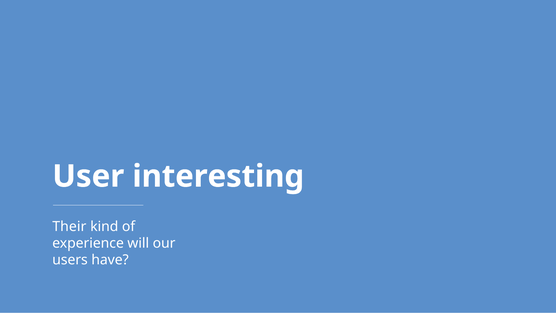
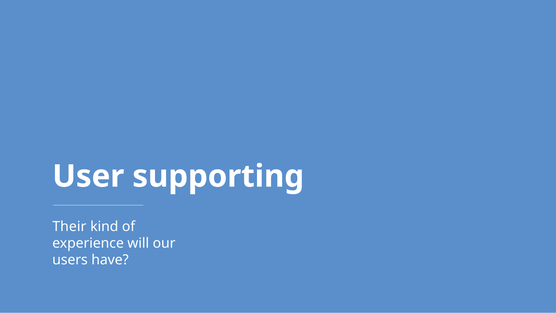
interesting: interesting -> supporting
